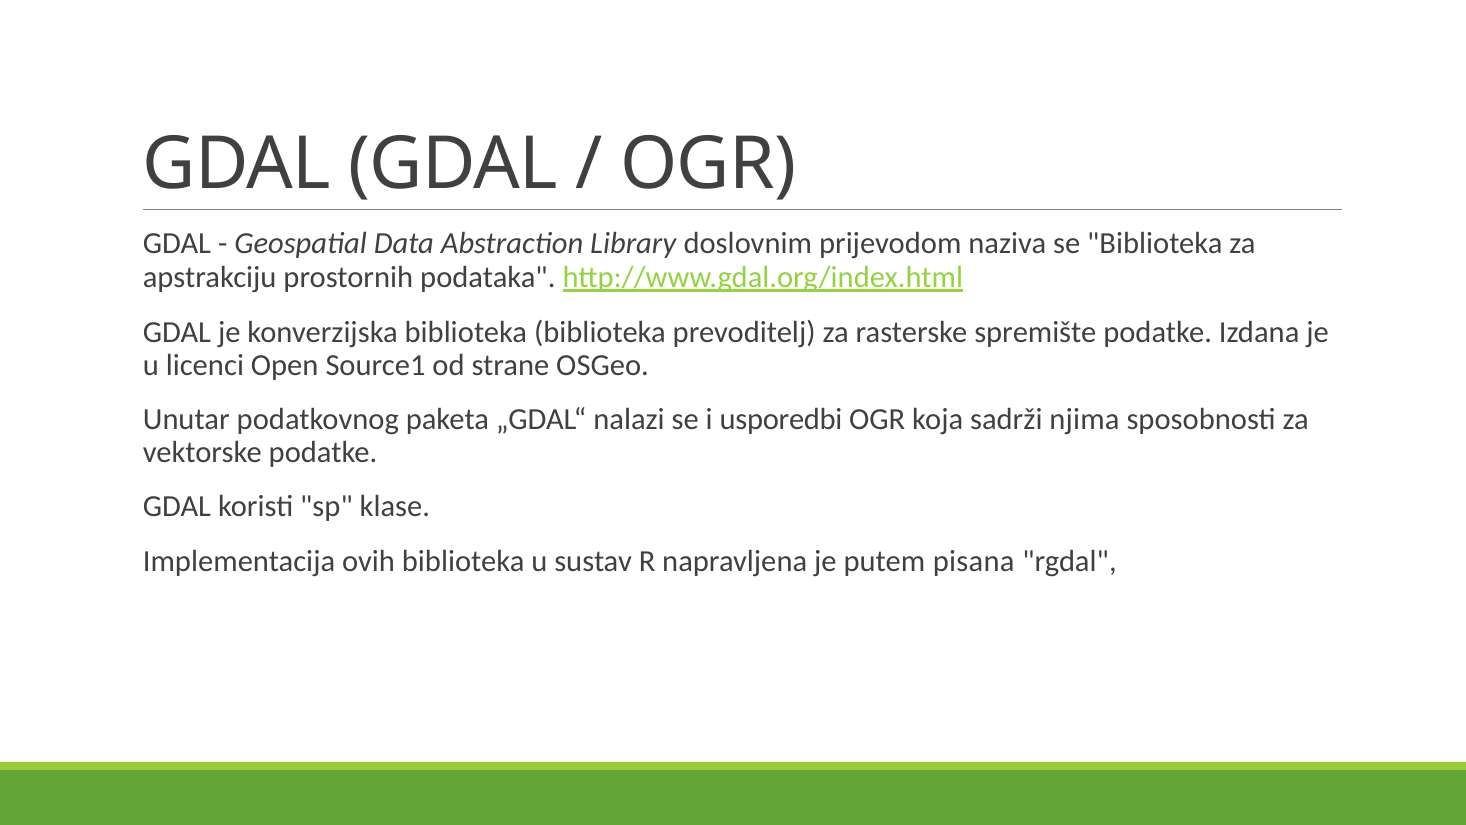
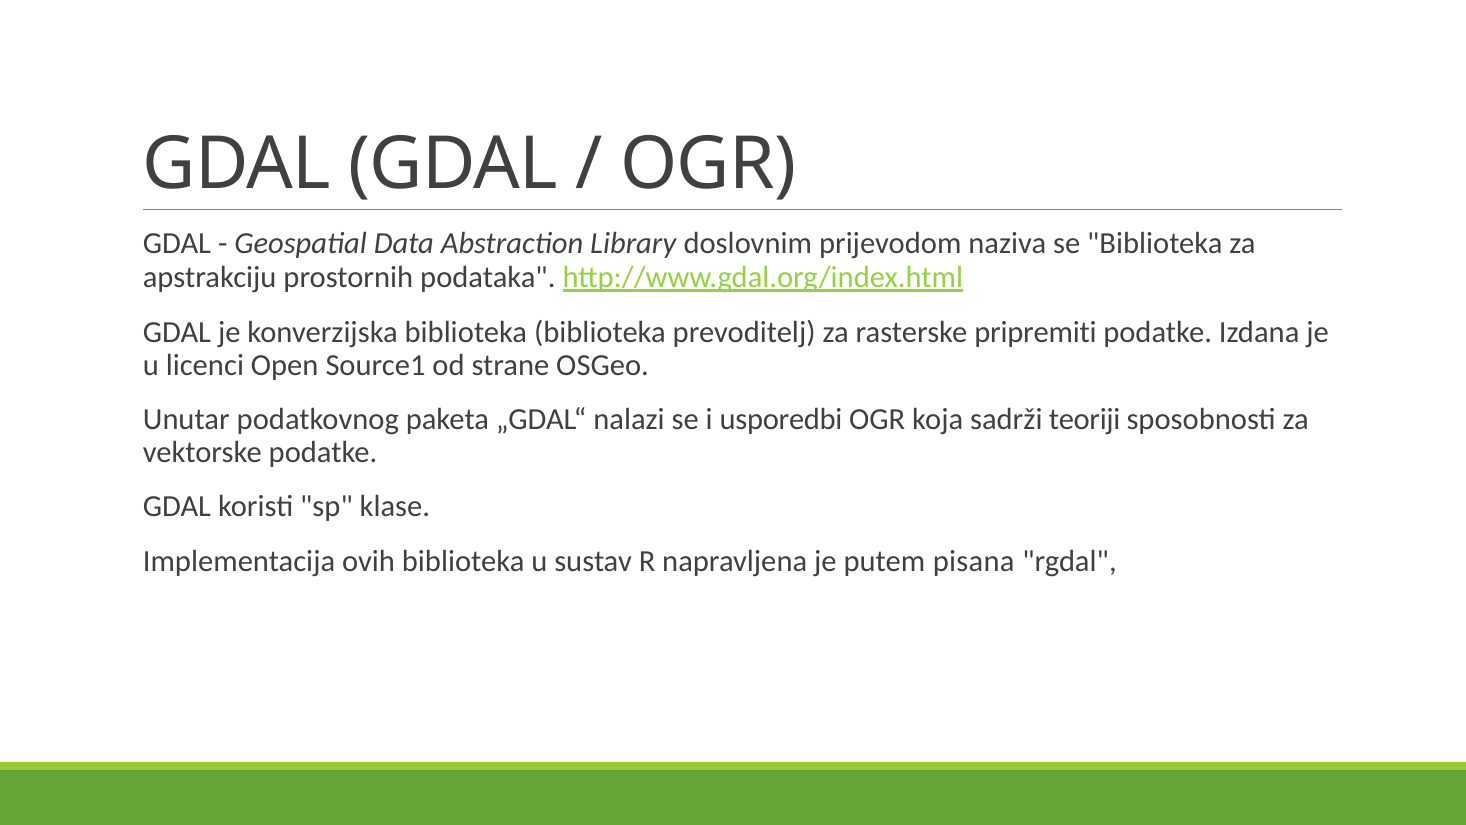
spremište: spremište -> pripremiti
njima: njima -> teoriji
